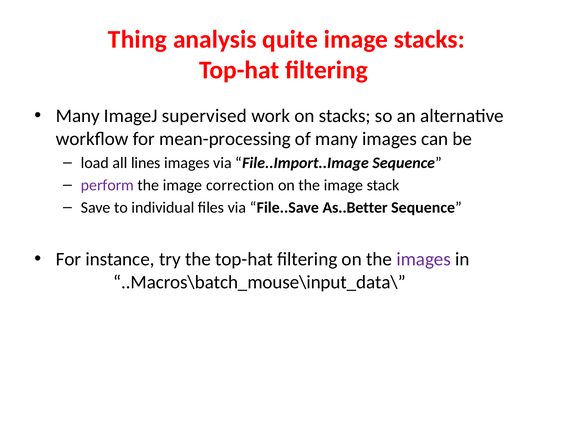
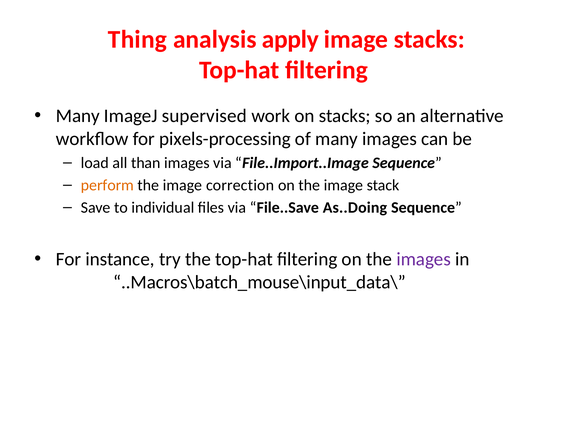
quite: quite -> apply
mean-processing: mean-processing -> pixels-processing
lines: lines -> than
perform colour: purple -> orange
As..Better: As..Better -> As..Doing
